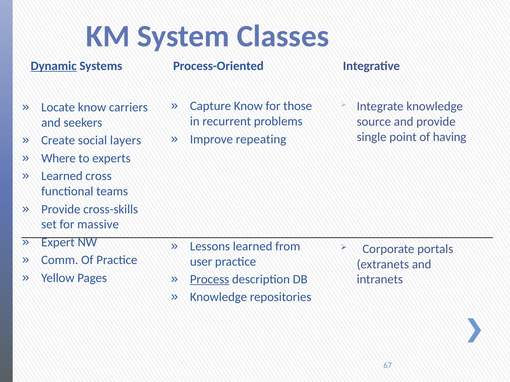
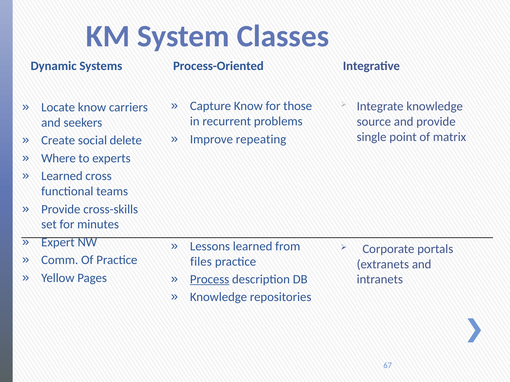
Dynamic underline: present -> none
having: having -> matrix
layers: layers -> delete
massive: massive -> minutes
user: user -> files
